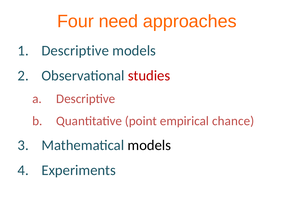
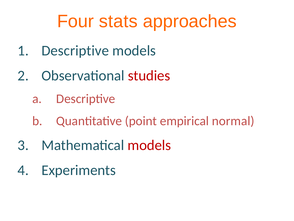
need: need -> stats
chance: chance -> normal
models at (149, 145) colour: black -> red
